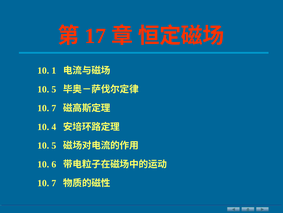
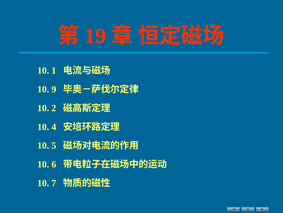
17: 17 -> 19
5 at (54, 89): 5 -> 9
7 at (54, 108): 7 -> 2
